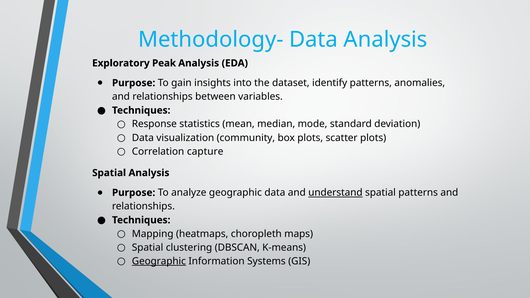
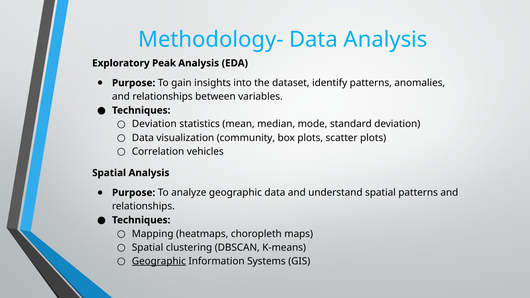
Response at (154, 124): Response -> Deviation
capture: capture -> vehicles
understand underline: present -> none
